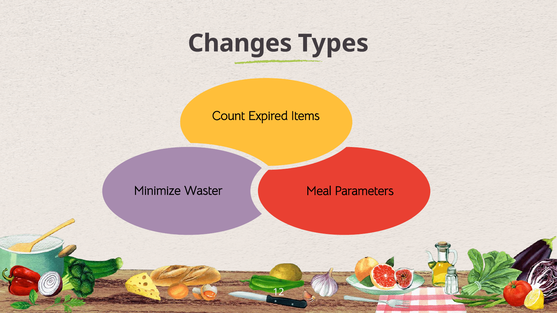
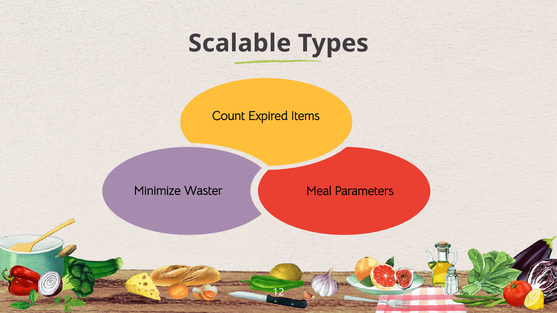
Changes: Changes -> Scalable
